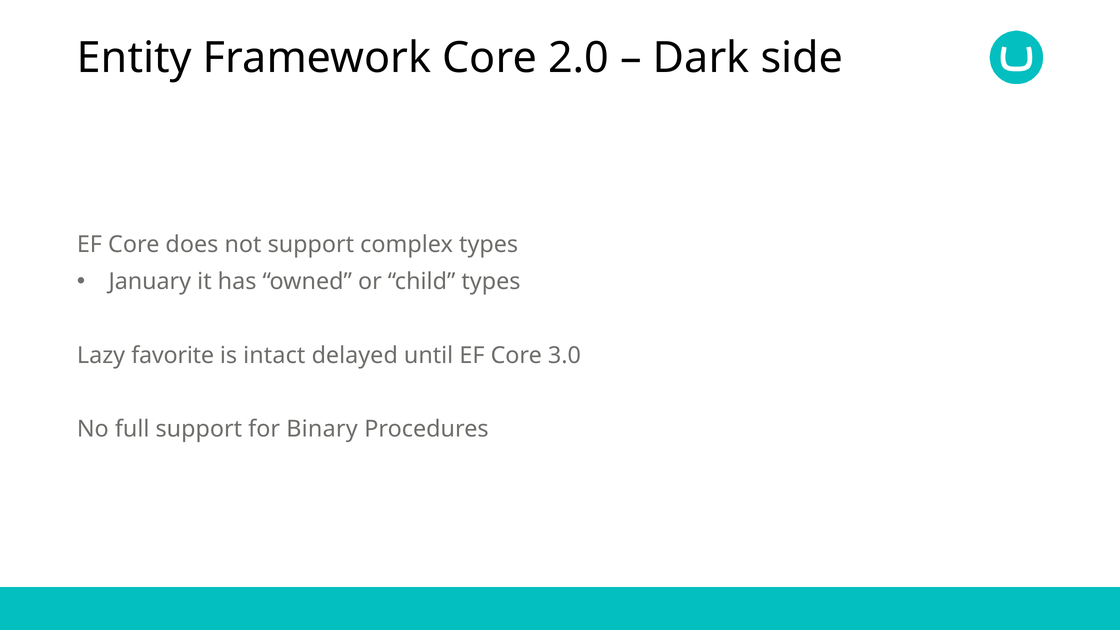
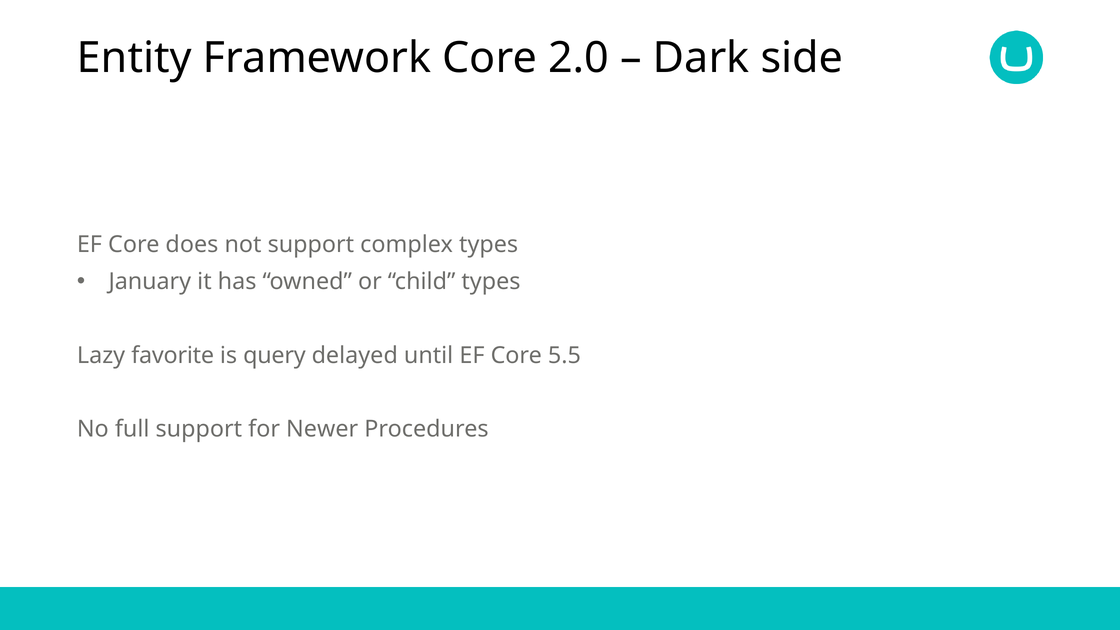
intact: intact -> query
3.0: 3.0 -> 5.5
Binary: Binary -> Newer
